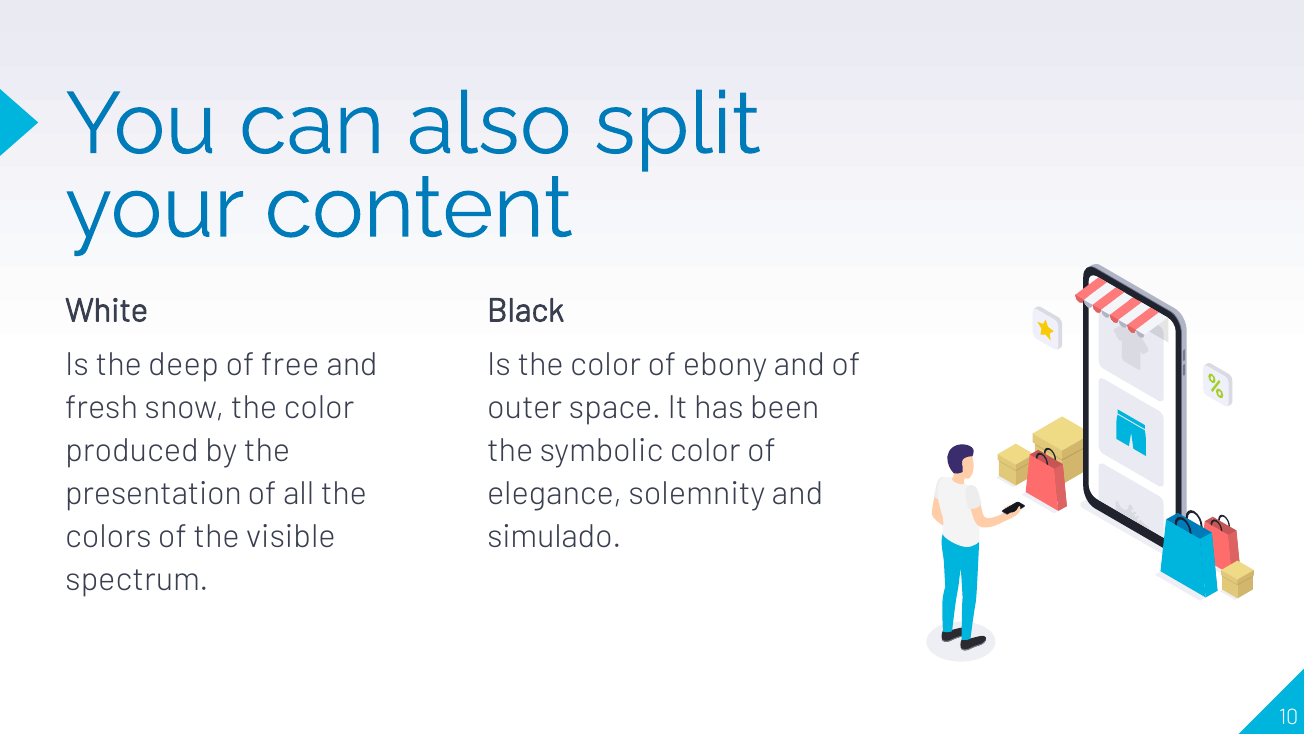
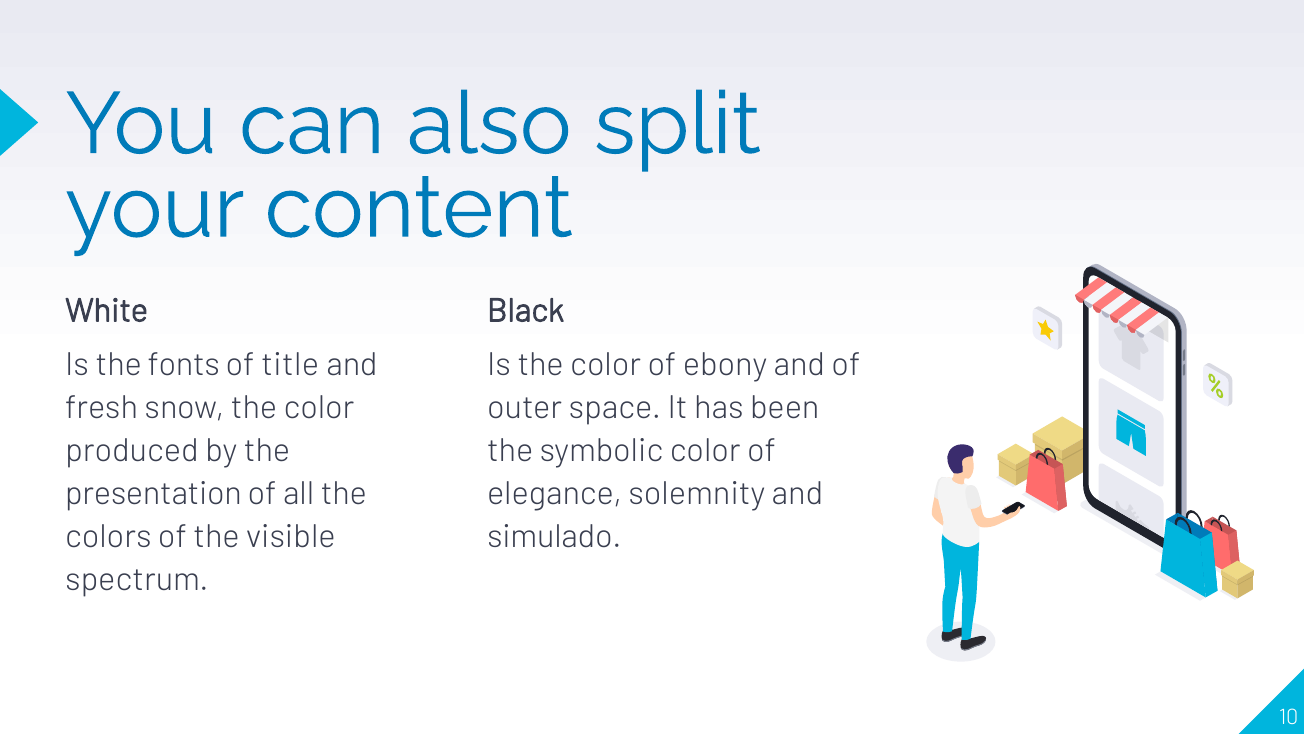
deep: deep -> fonts
free: free -> title
